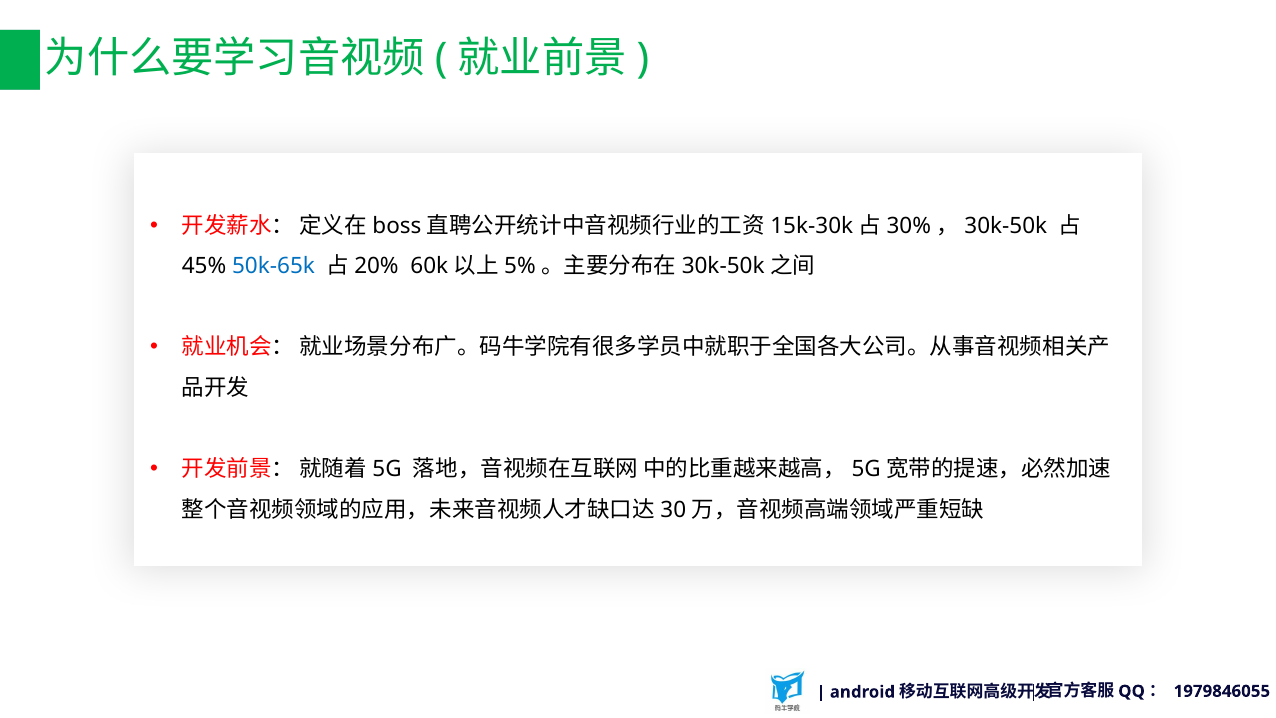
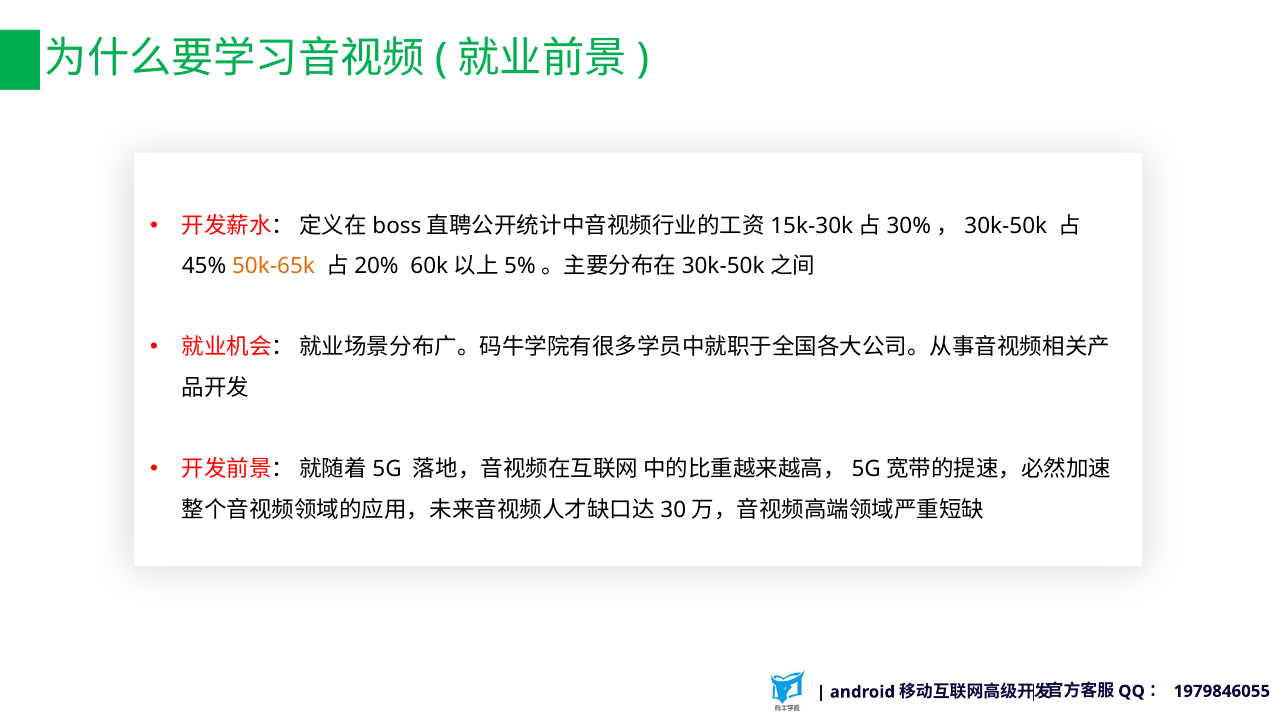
50k-65k colour: blue -> orange
